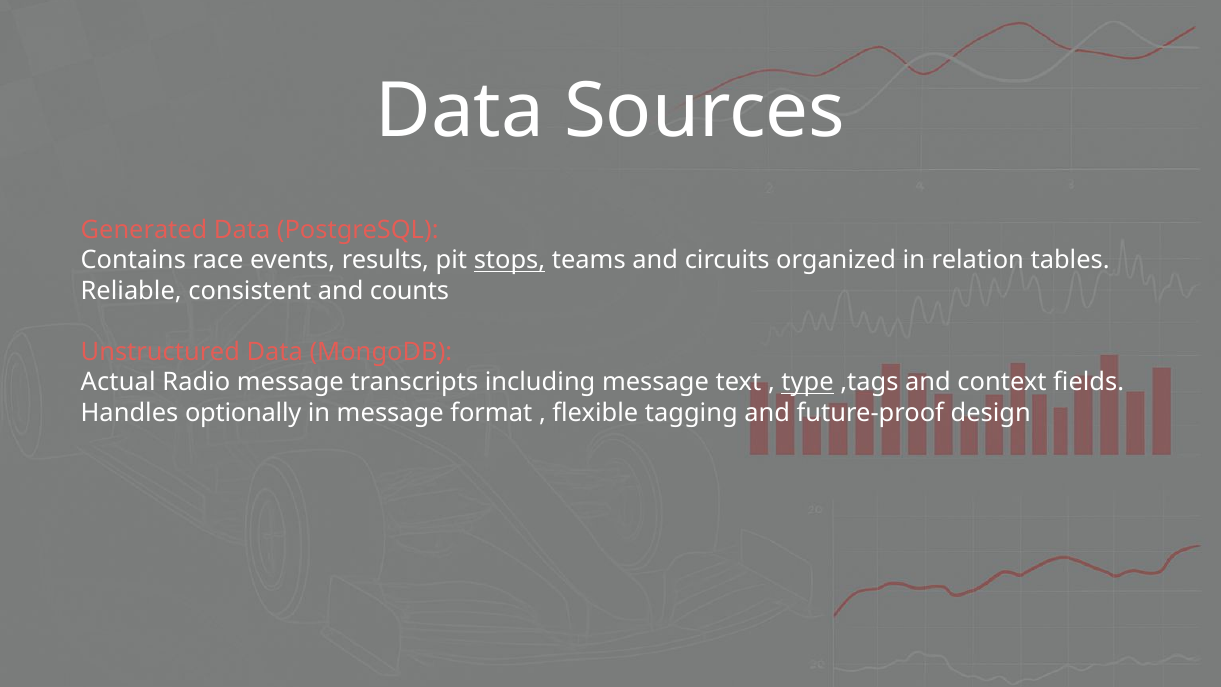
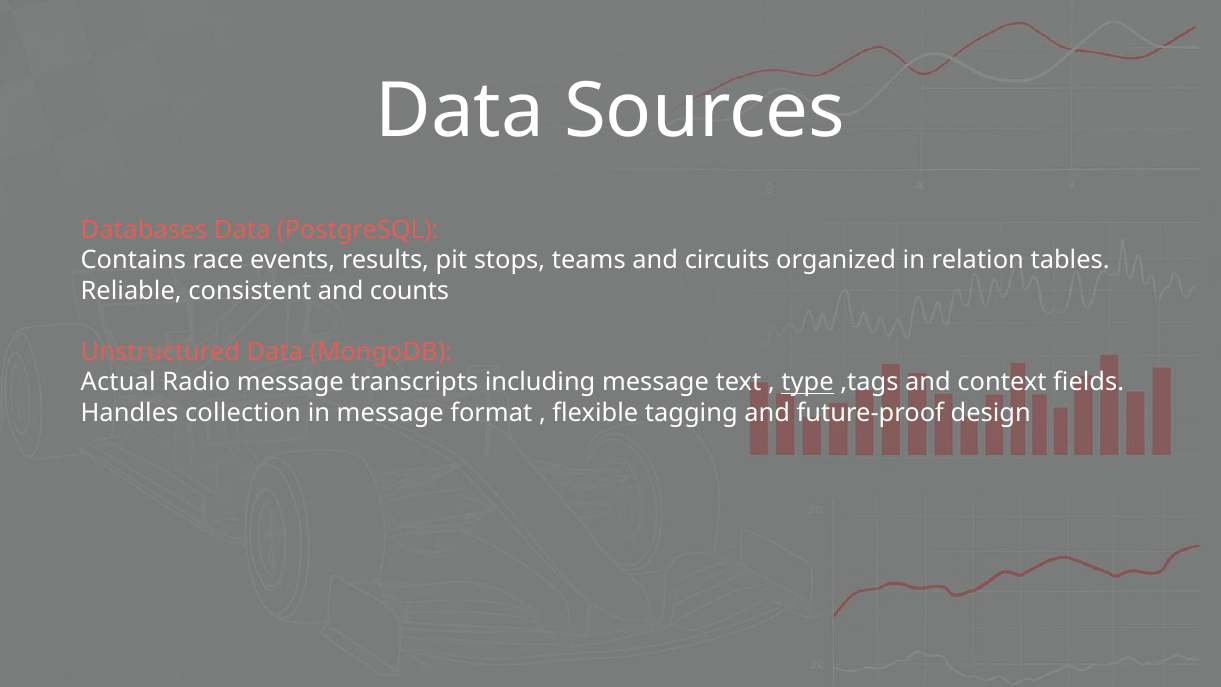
Generated: Generated -> Databases
stops underline: present -> none
optionally: optionally -> collection
